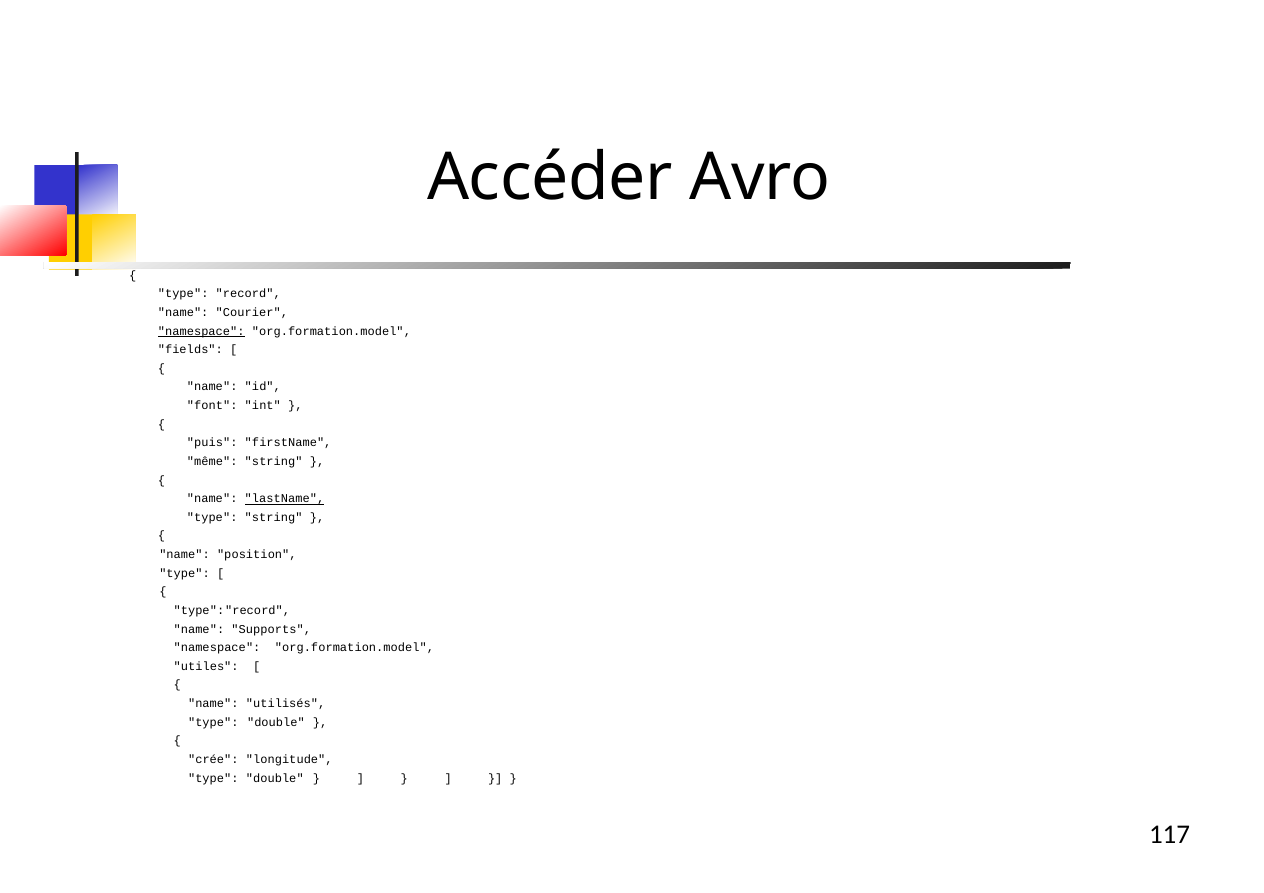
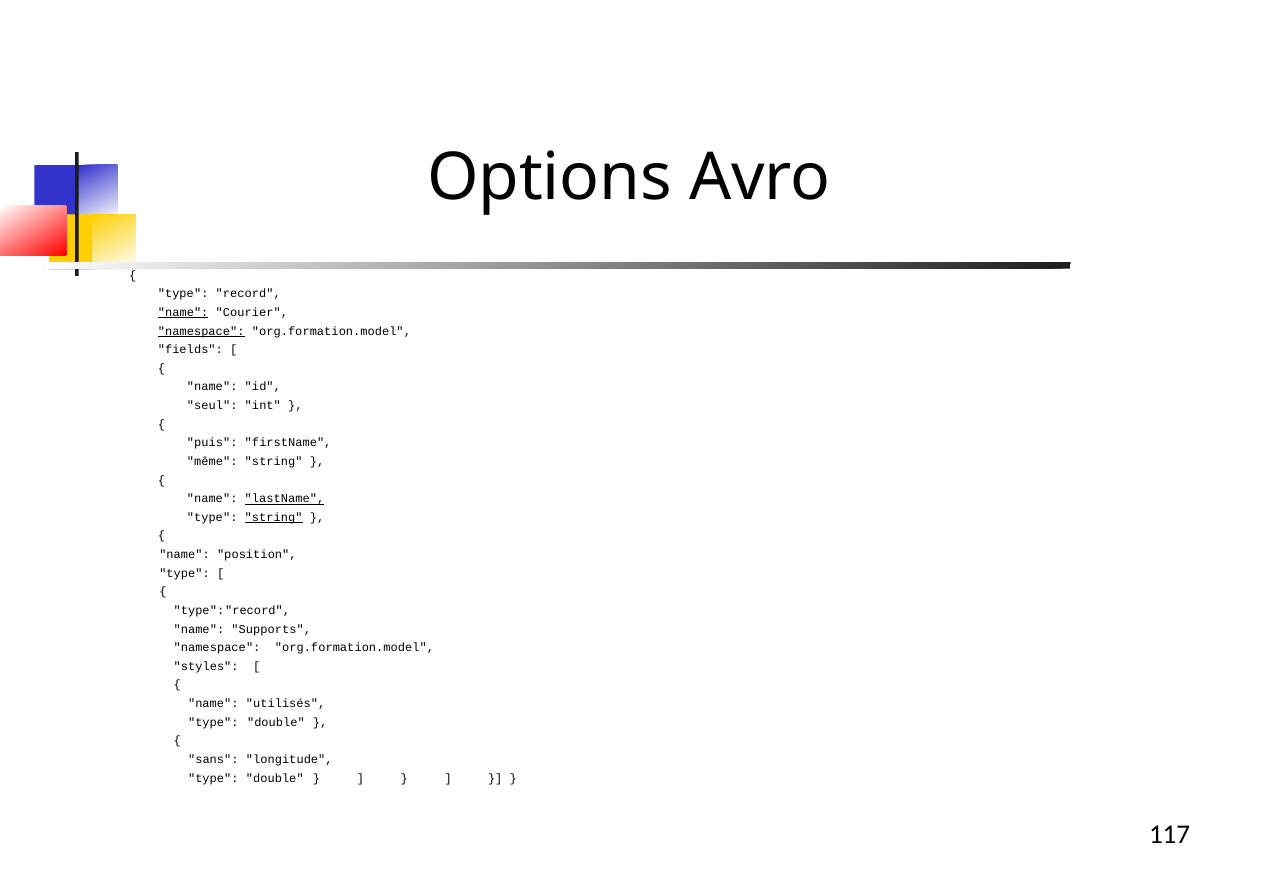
Accéder: Accéder -> Options
name at (183, 313) underline: none -> present
font: font -> seul
string at (274, 518) underline: none -> present
utiles: utiles -> styles
crée: crée -> sans
